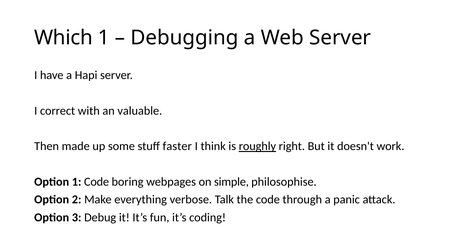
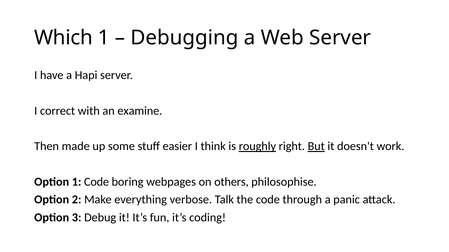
valuable: valuable -> examine
faster: faster -> easier
But underline: none -> present
simple: simple -> others
